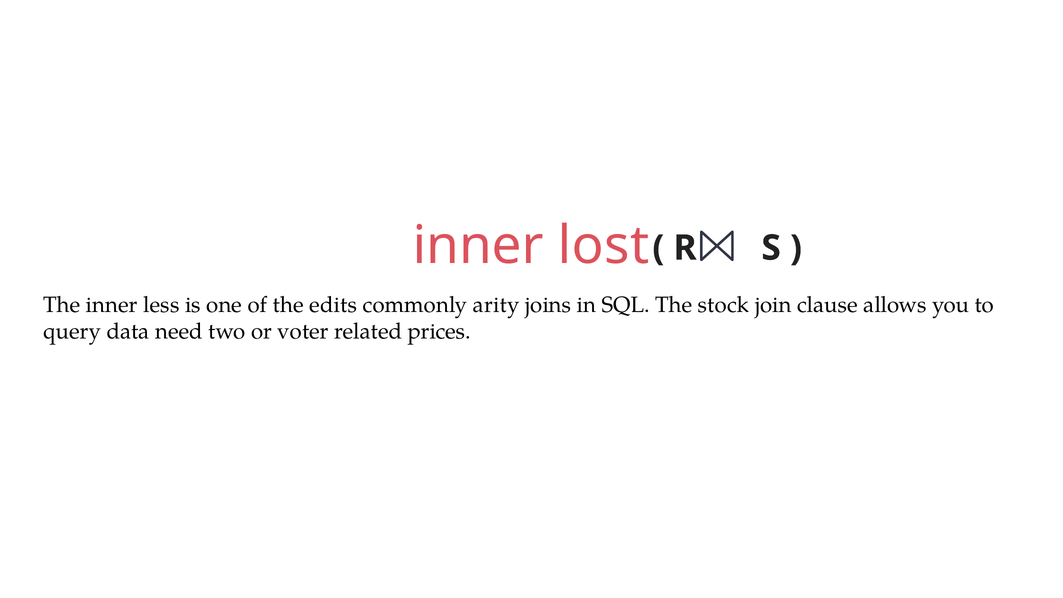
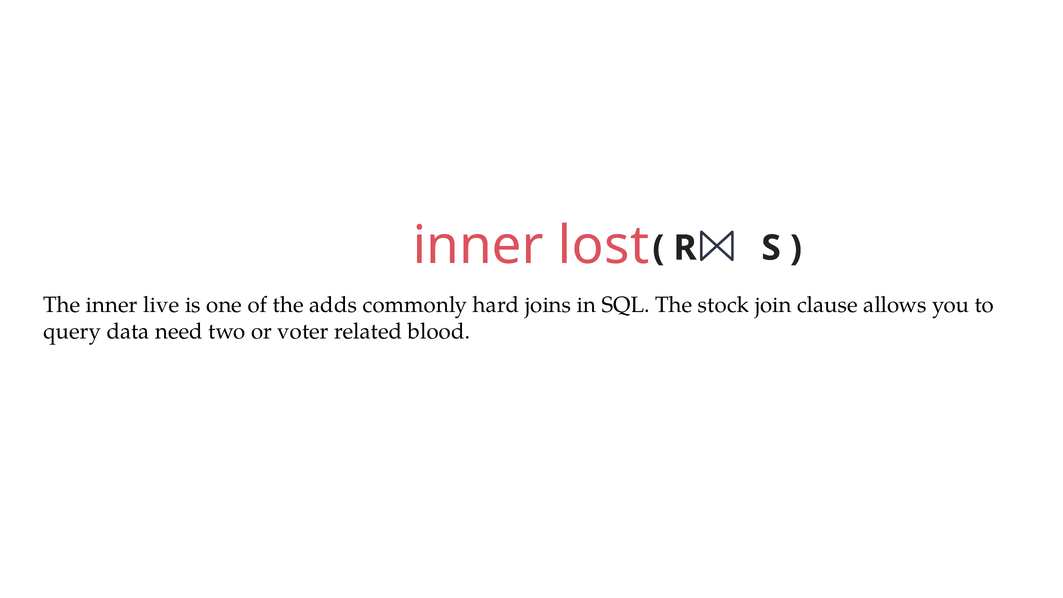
less: less -> live
edits: edits -> adds
arity: arity -> hard
prices: prices -> blood
